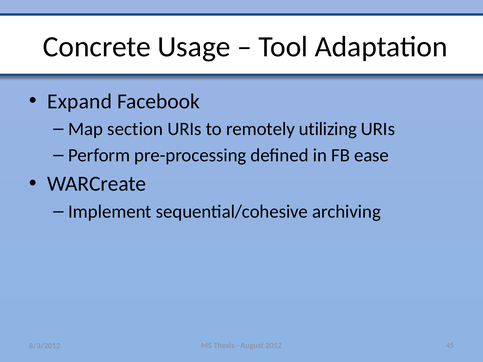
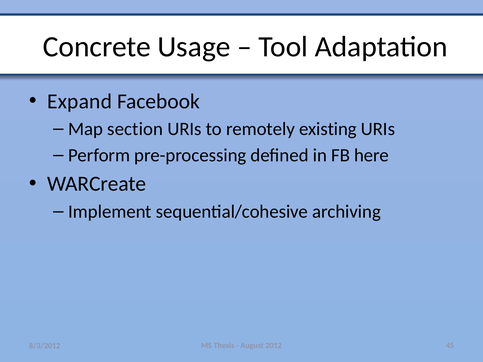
utilizing: utilizing -> existing
ease: ease -> here
